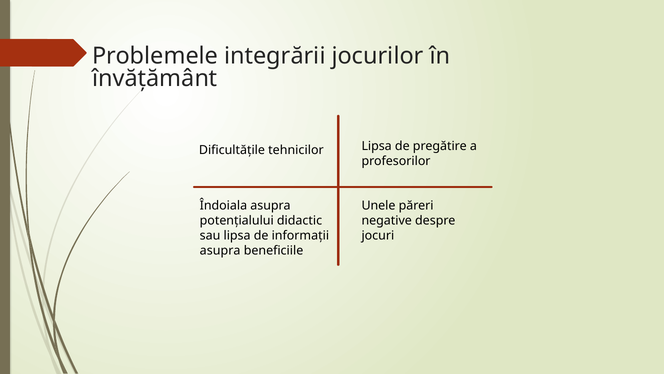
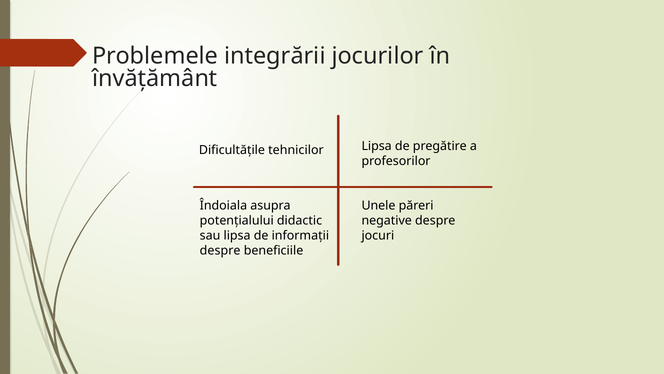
asupra at (220, 250): asupra -> despre
